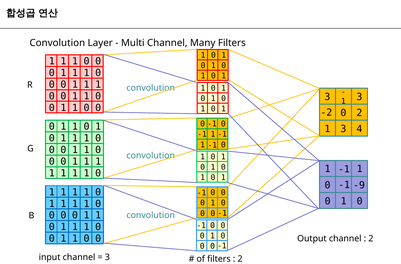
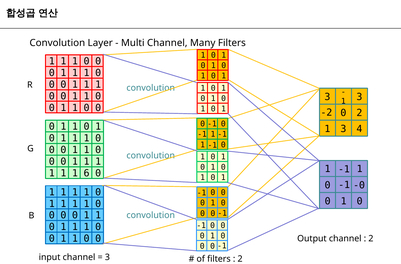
1 at (87, 173): 1 -> 6
-9: -9 -> -0
